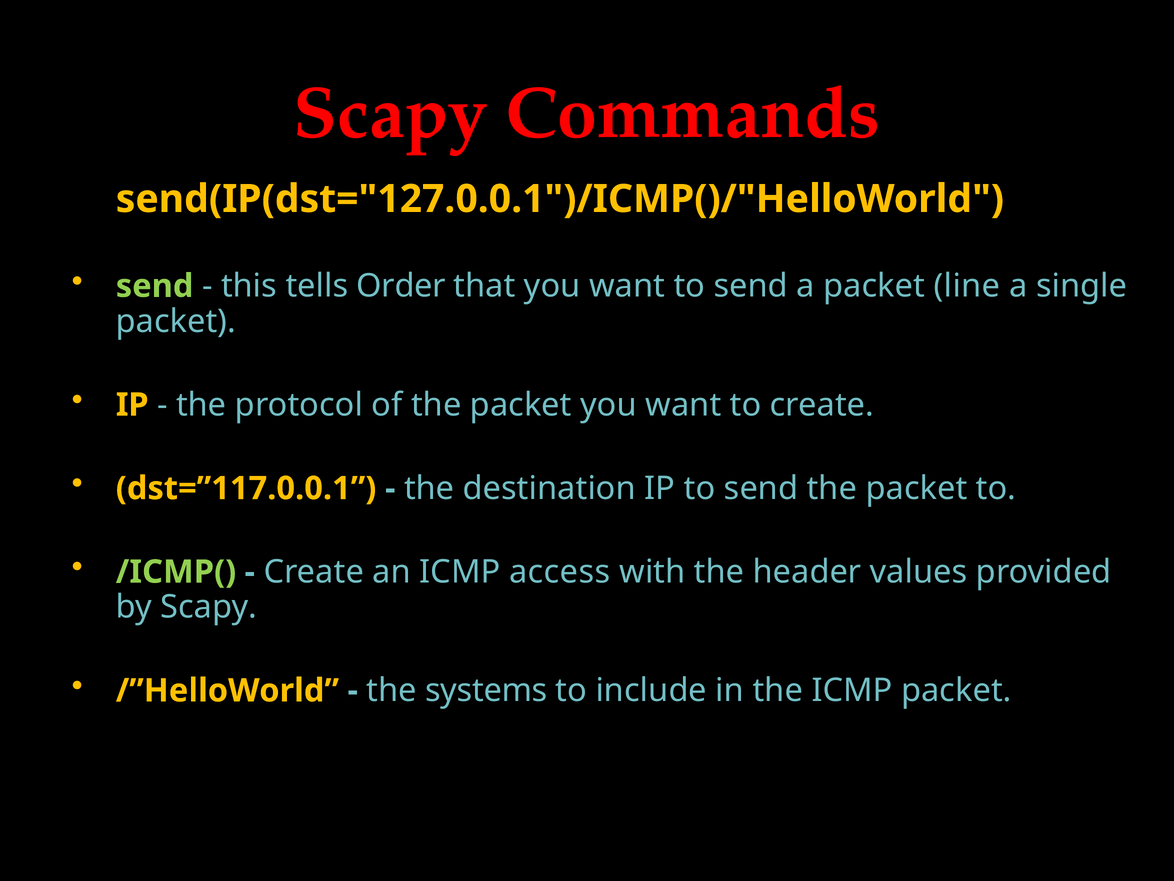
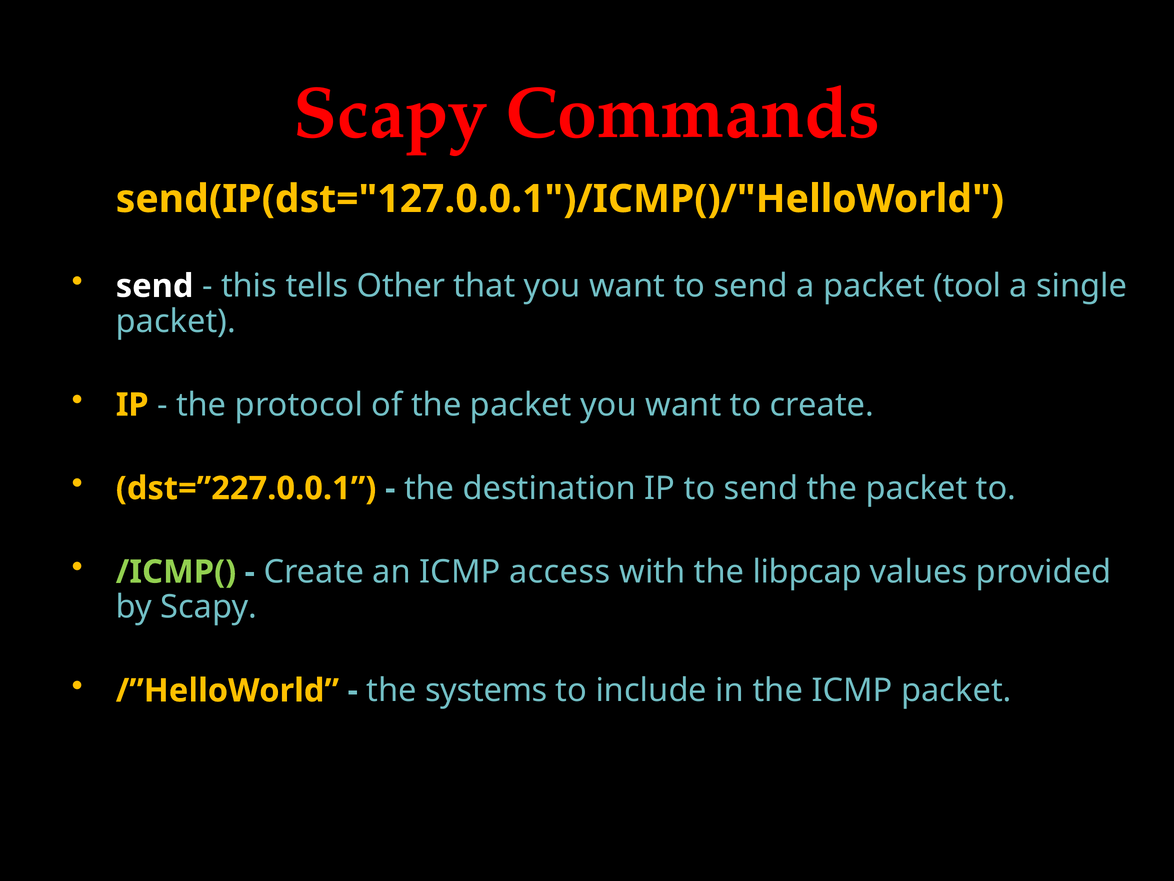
send at (155, 286) colour: light green -> white
Order: Order -> Other
line: line -> tool
dst=”117.0.0.1: dst=”117.0.0.1 -> dst=”227.0.0.1
header: header -> libpcap
